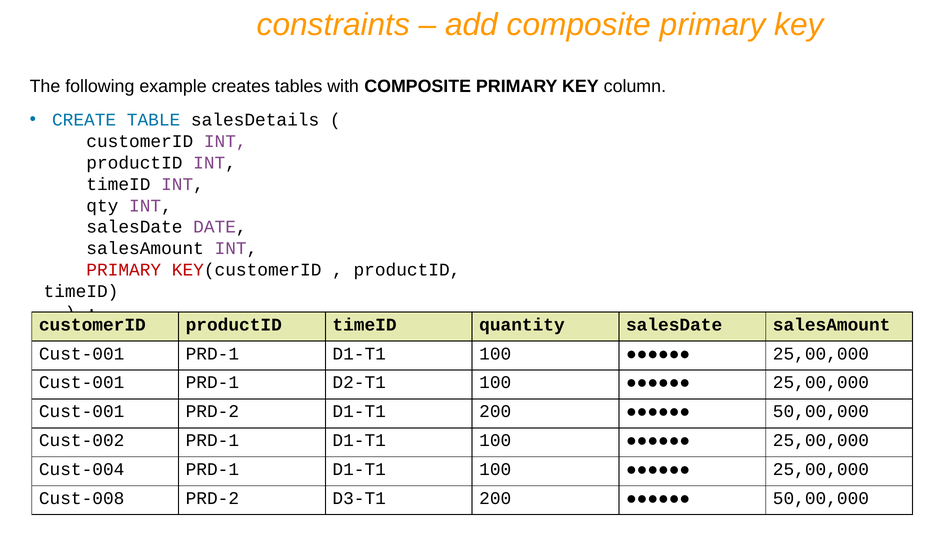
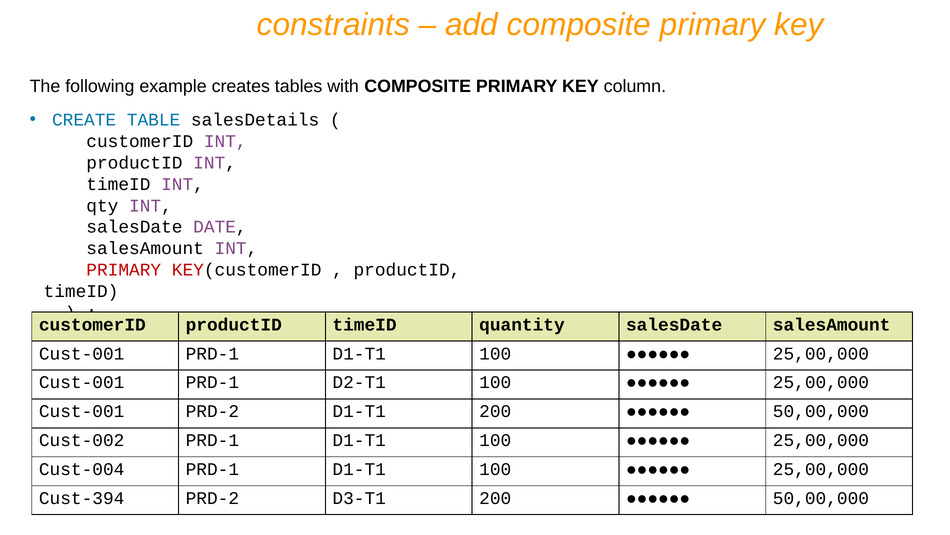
Cust-008: Cust-008 -> Cust-394
